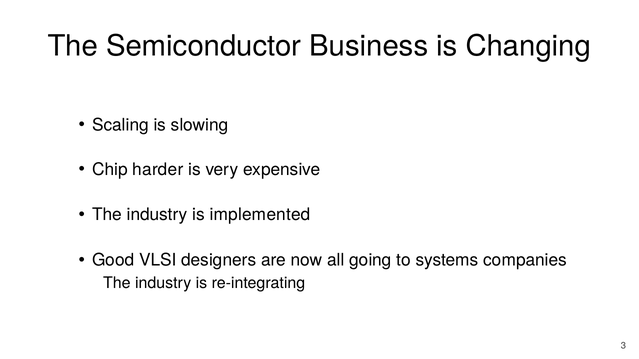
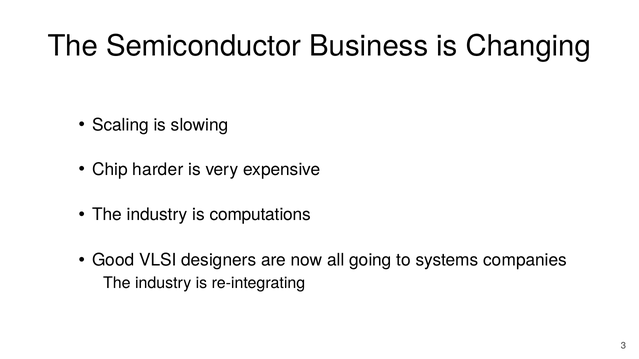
implemented: implemented -> computations
